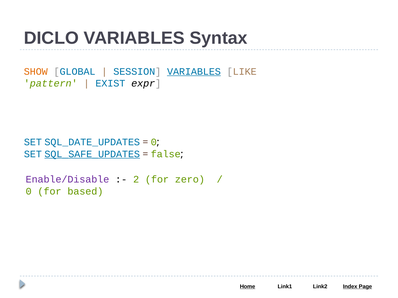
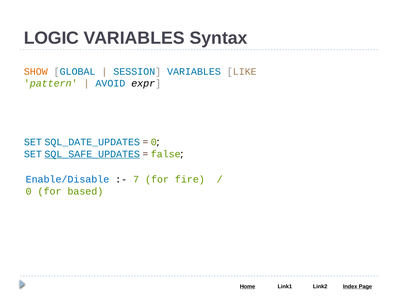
DICLO: DICLO -> LOGIC
VARIABLES at (194, 72) underline: present -> none
EXIST: EXIST -> AVOID
Enable/Disable colour: purple -> blue
2: 2 -> 7
zero: zero -> fire
